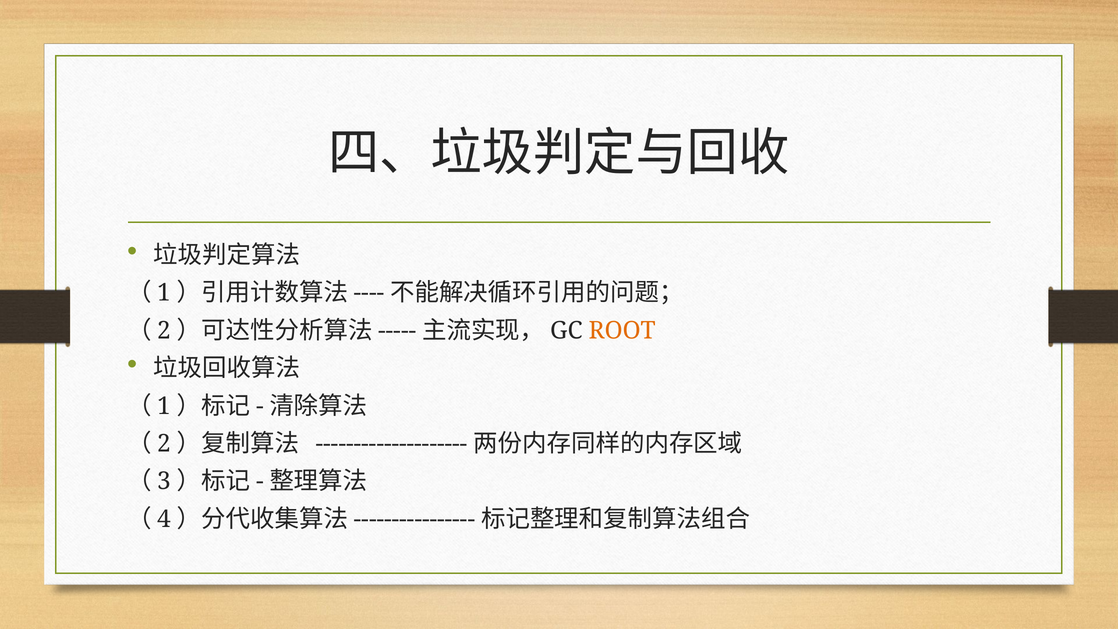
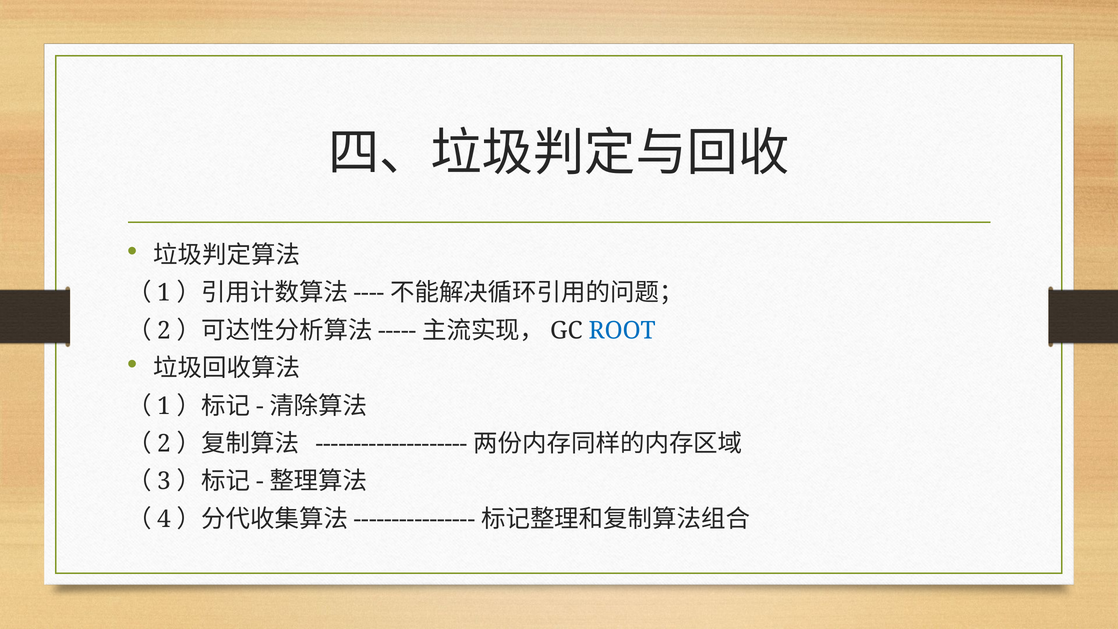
ROOT colour: orange -> blue
